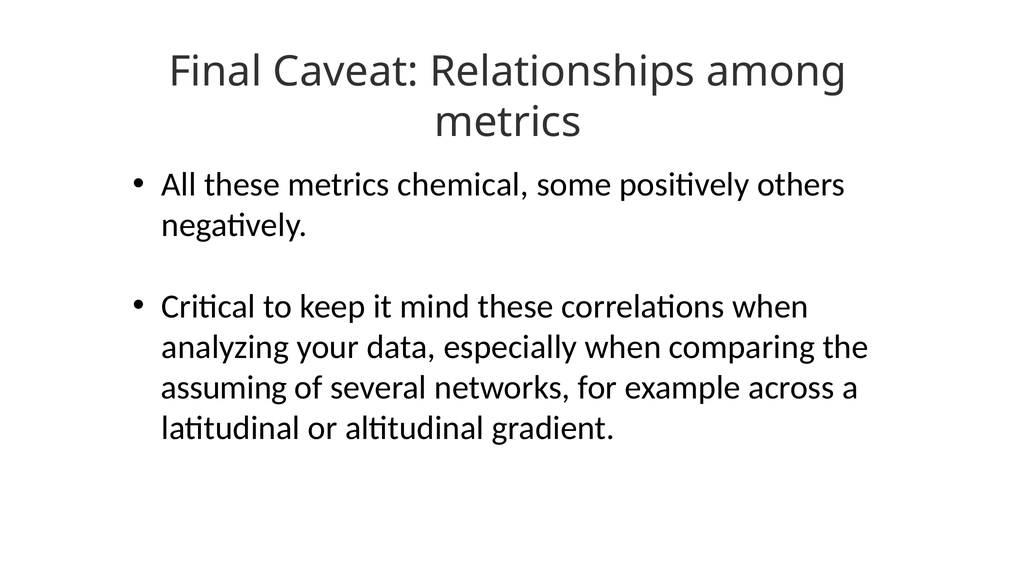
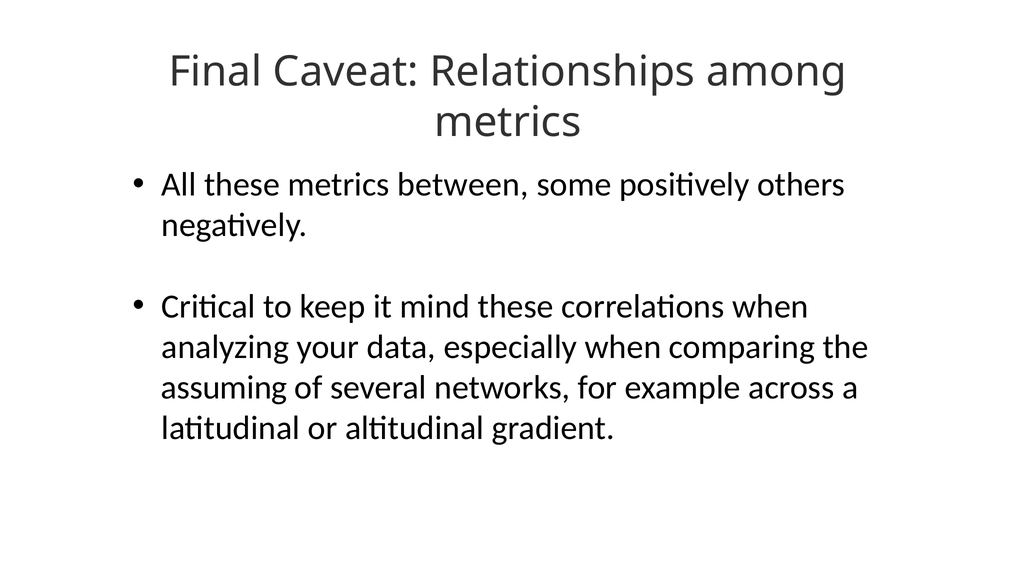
chemical: chemical -> between
